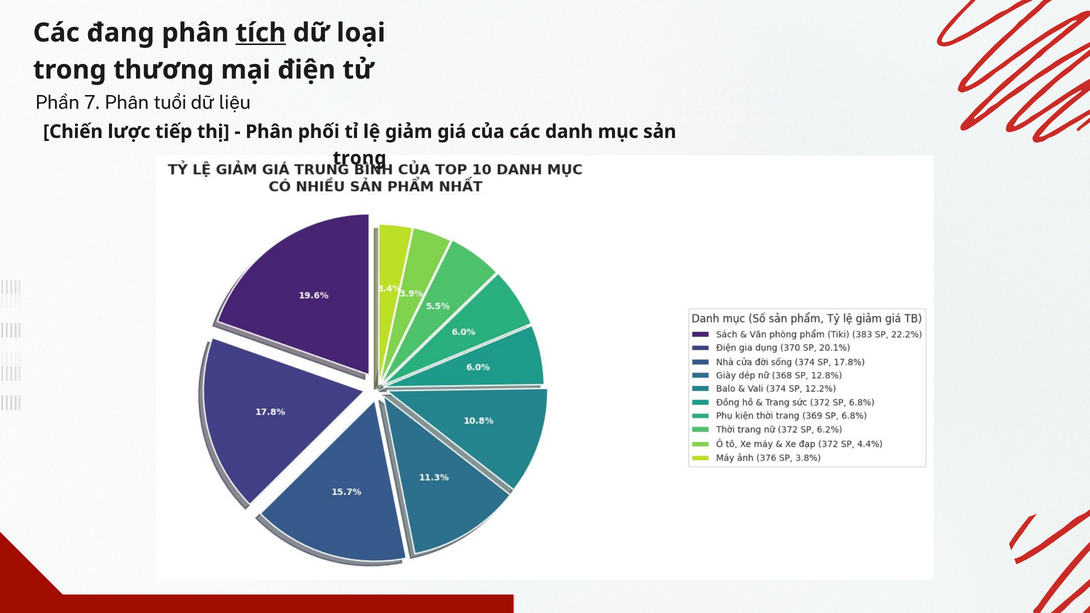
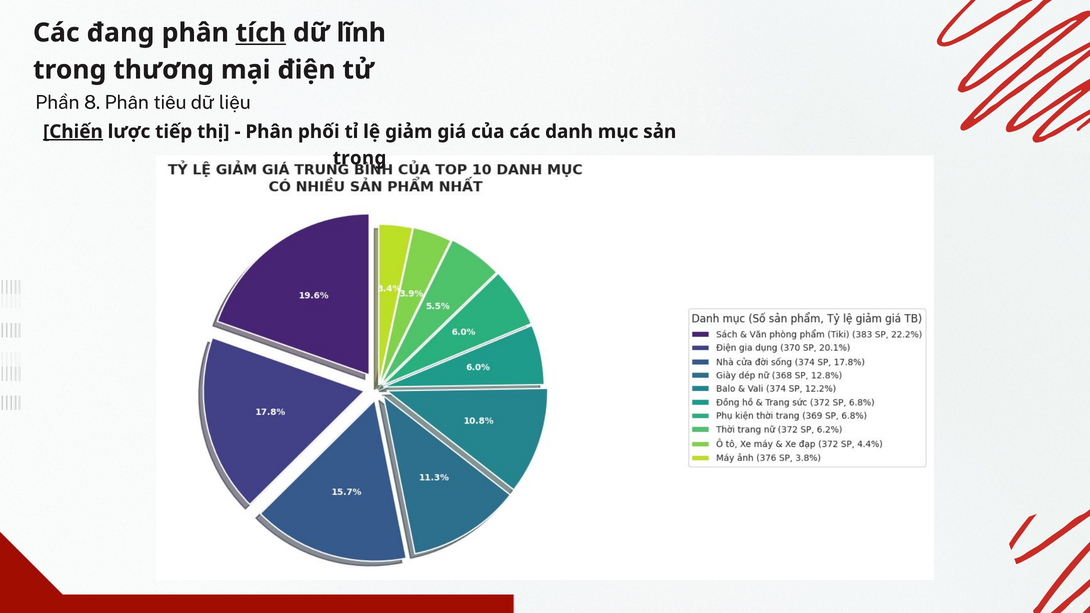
loại: loại -> lĩnh
7: 7 -> 8
tuổi: tuổi -> tiêu
Chiến underline: none -> present
